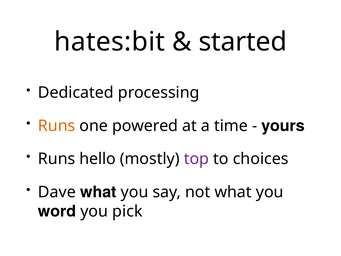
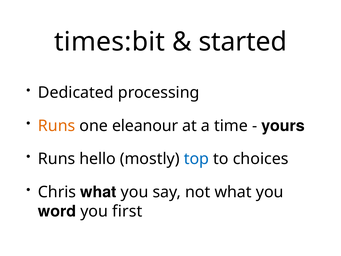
hates:bit: hates:bit -> times:bit
powered: powered -> eleanour
top colour: purple -> blue
Dave: Dave -> Chris
pick: pick -> first
